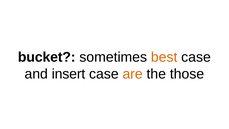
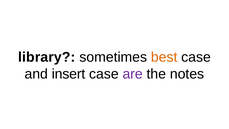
bucket: bucket -> library
are colour: orange -> purple
those: those -> notes
